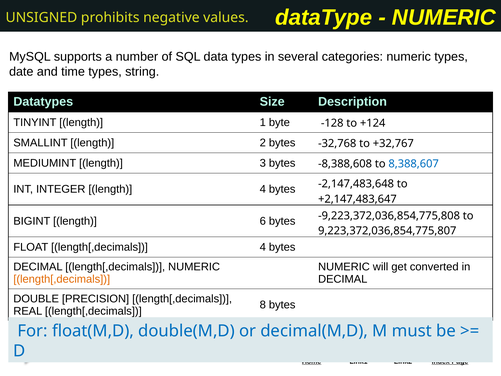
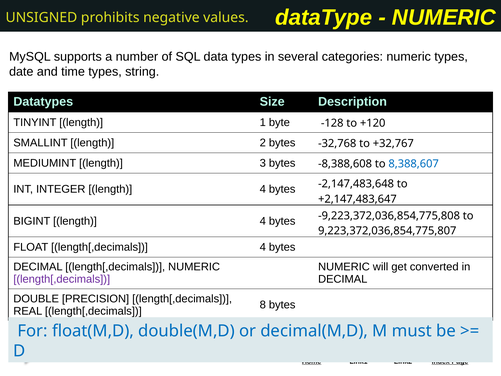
+124: +124 -> +120
BIGINT length 6: 6 -> 4
length[,decimals at (62, 279) colour: orange -> purple
